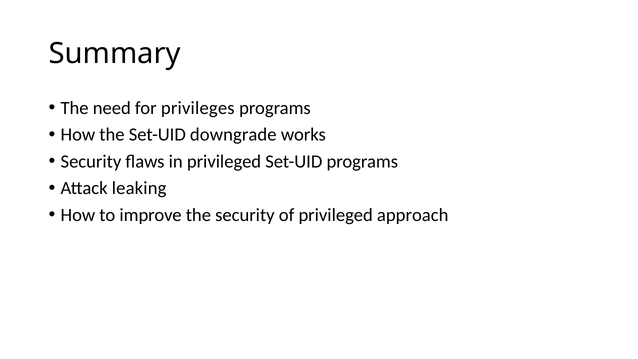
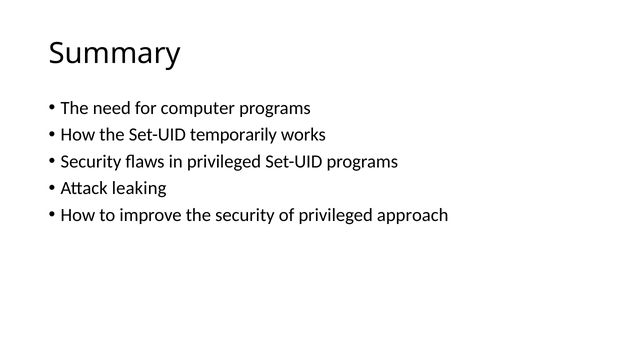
privileges: privileges -> computer
downgrade: downgrade -> temporarily
